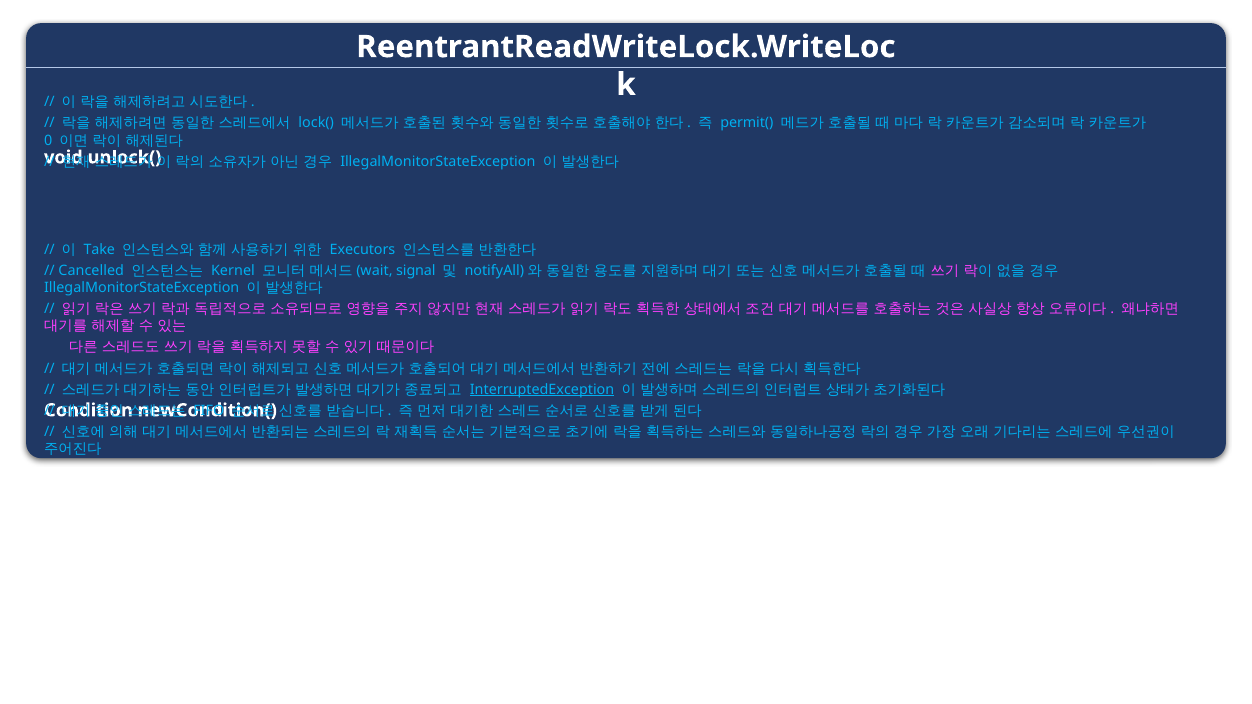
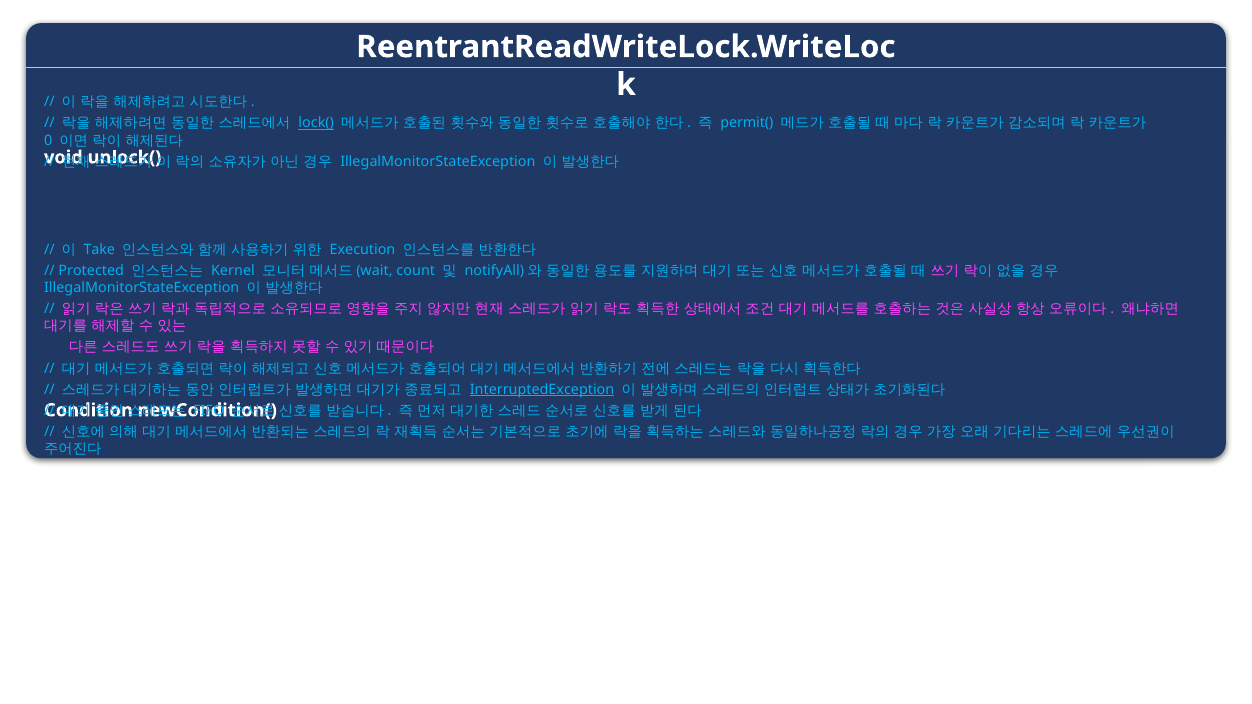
lock( underline: none -> present
Executors: Executors -> Execution
Cancelled: Cancelled -> Protected
signal: signal -> count
